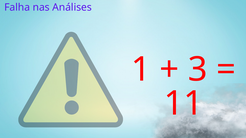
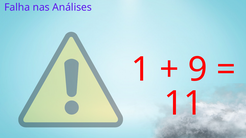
3: 3 -> 9
